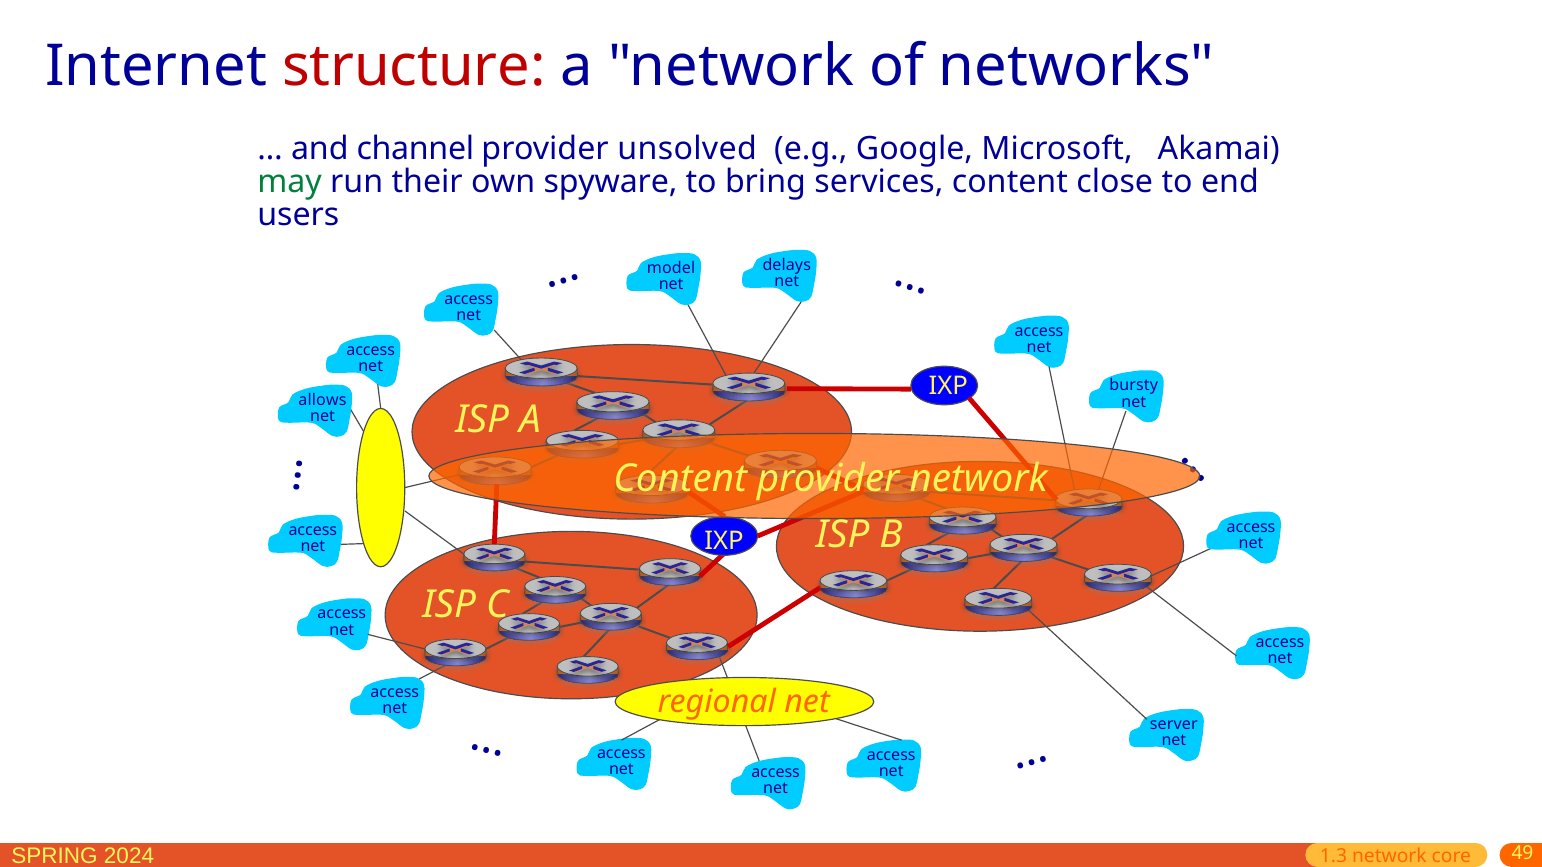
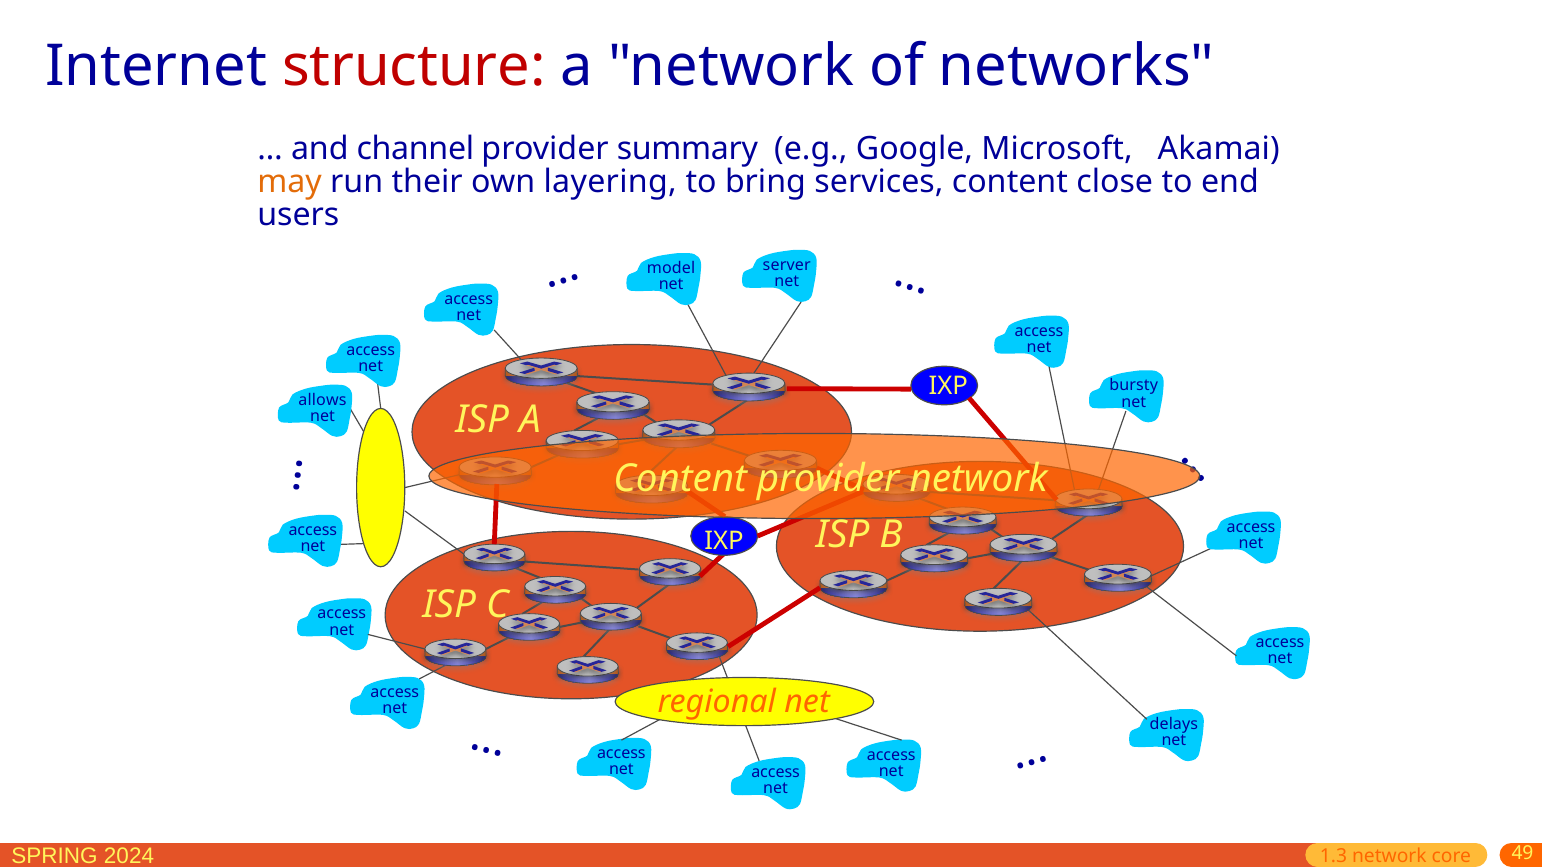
unsolved: unsolved -> summary
may colour: green -> orange
spyware: spyware -> layering
delays: delays -> server
server: server -> delays
